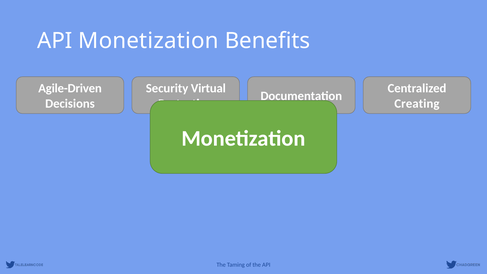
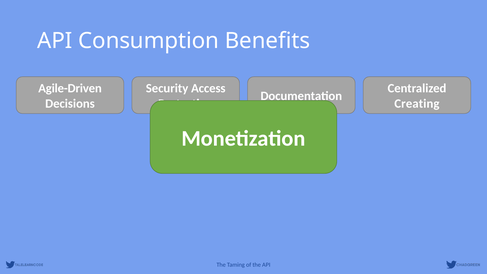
API Monetization: Monetization -> Consumption
Virtual: Virtual -> Access
